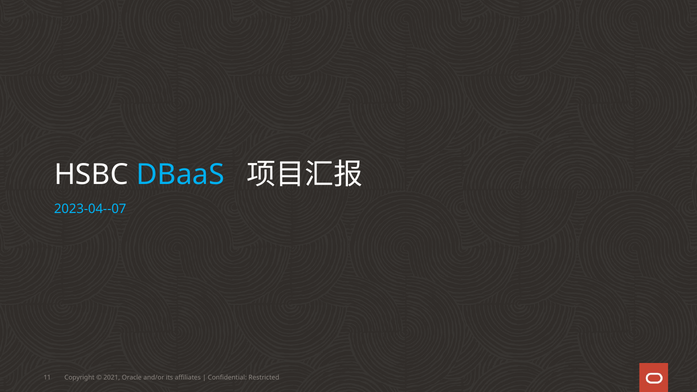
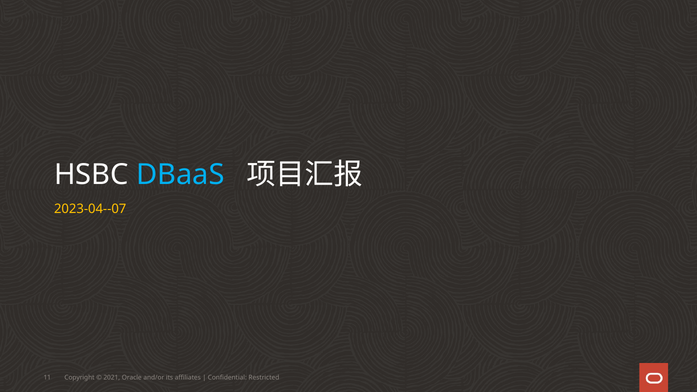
2023-04--07 colour: light blue -> yellow
